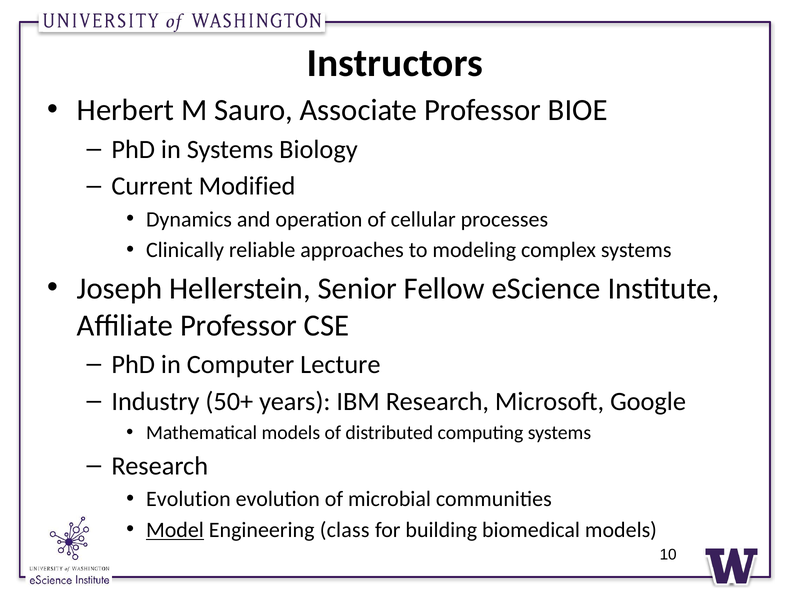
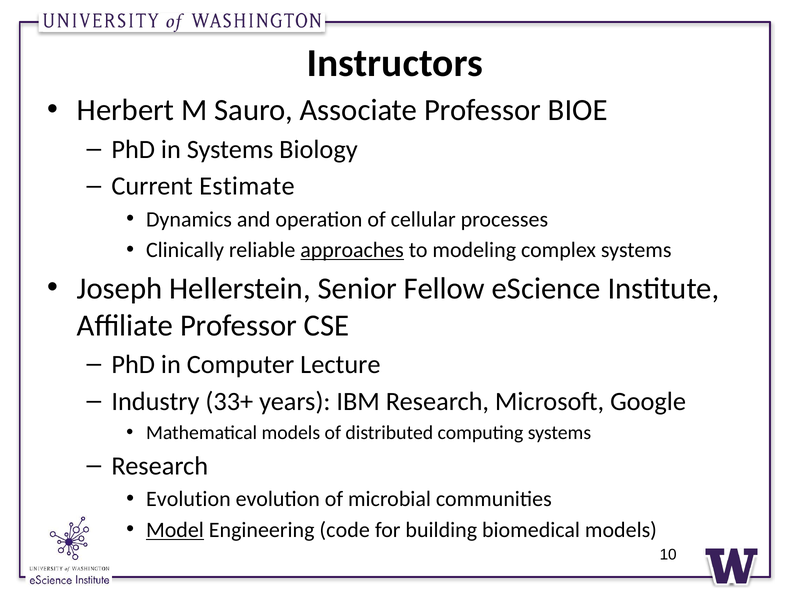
Modified: Modified -> Estimate
approaches underline: none -> present
50+: 50+ -> 33+
class: class -> code
